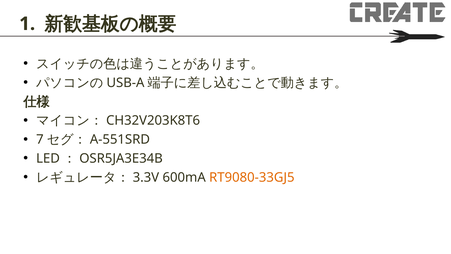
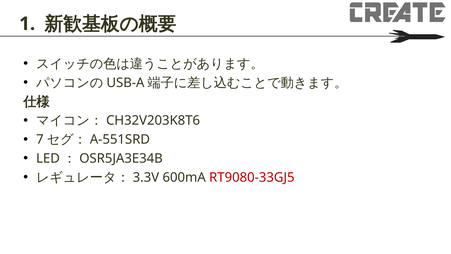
RT9080-33GJ5 colour: orange -> red
